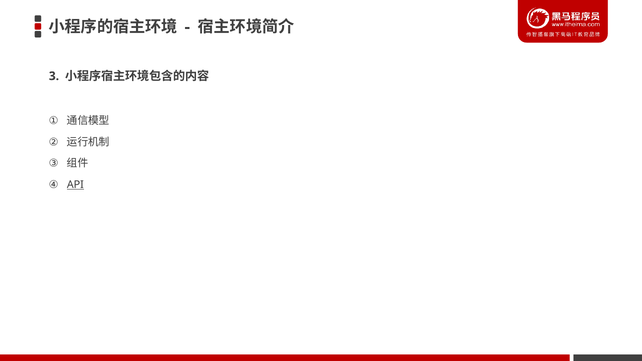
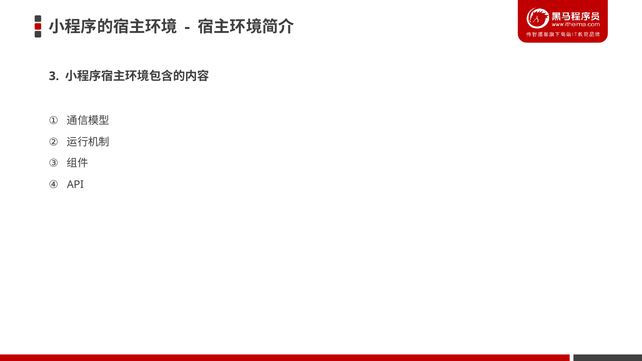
API underline: present -> none
